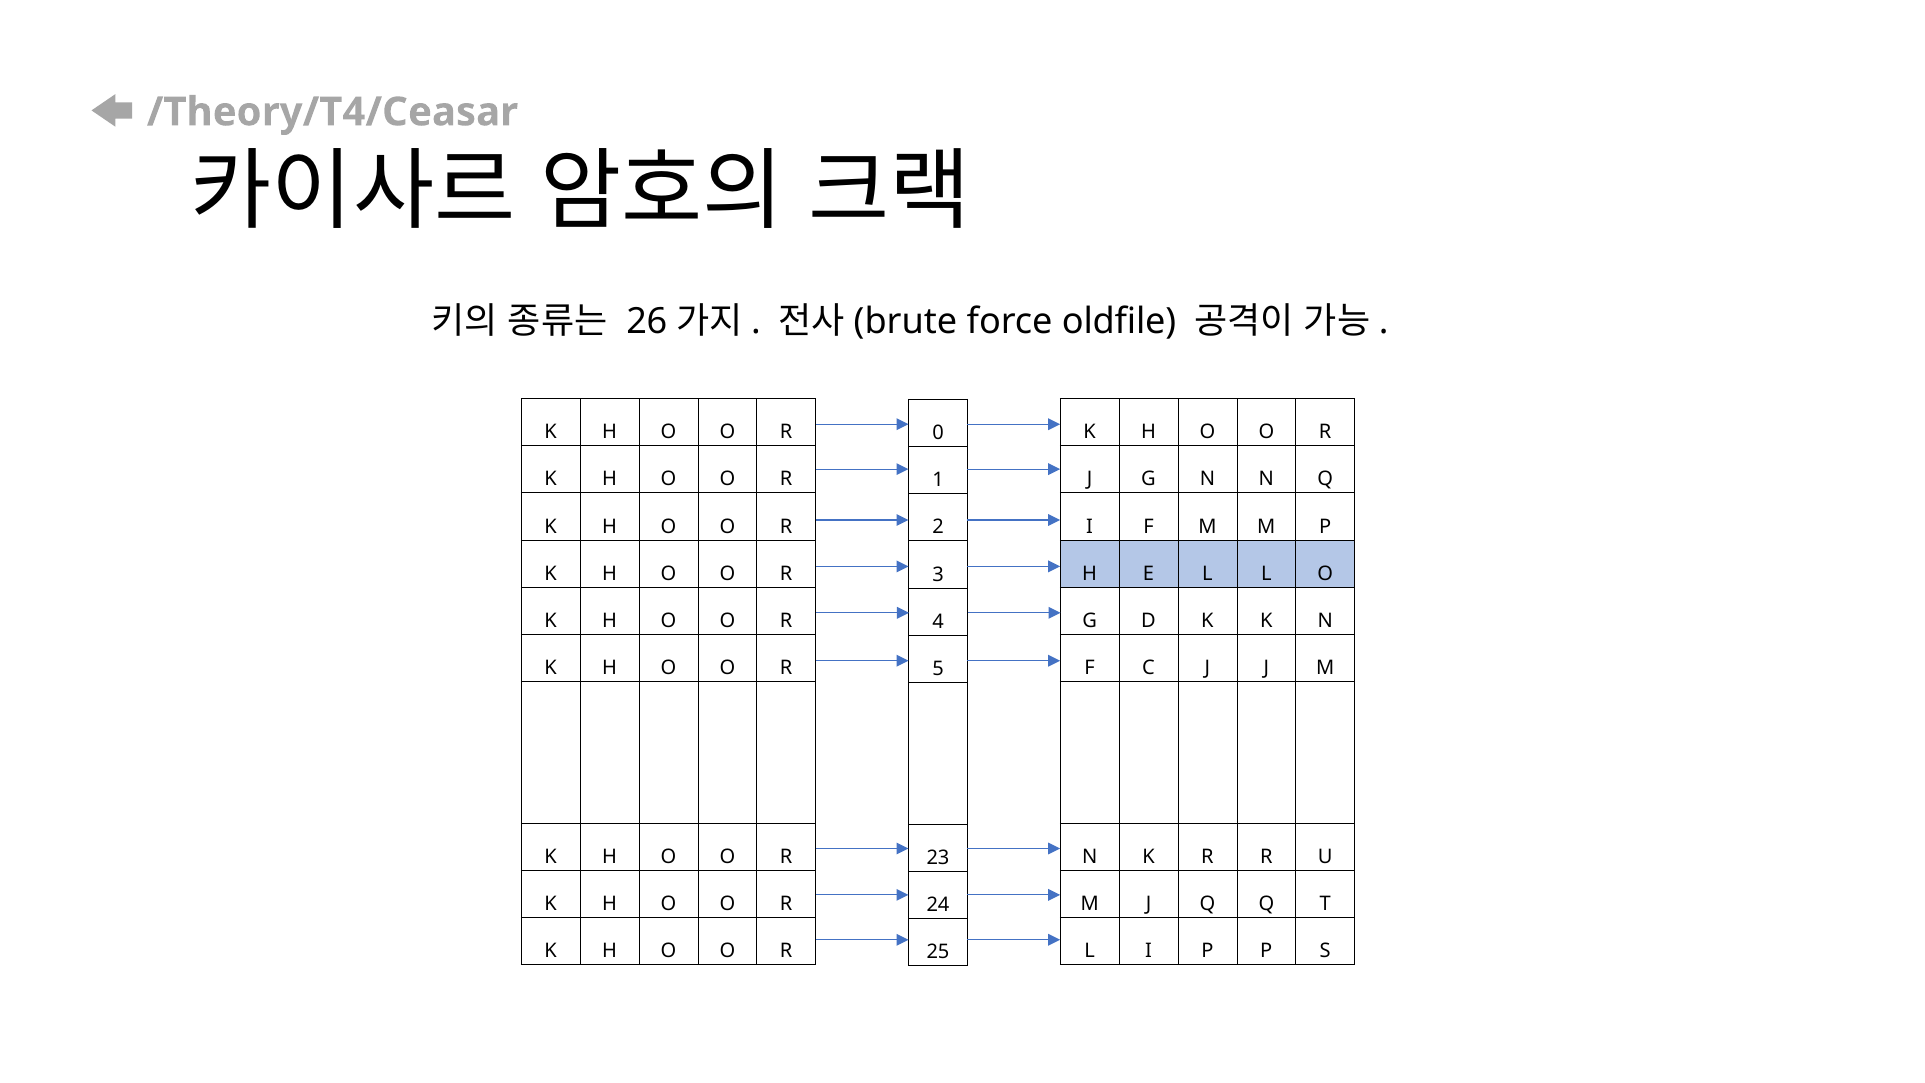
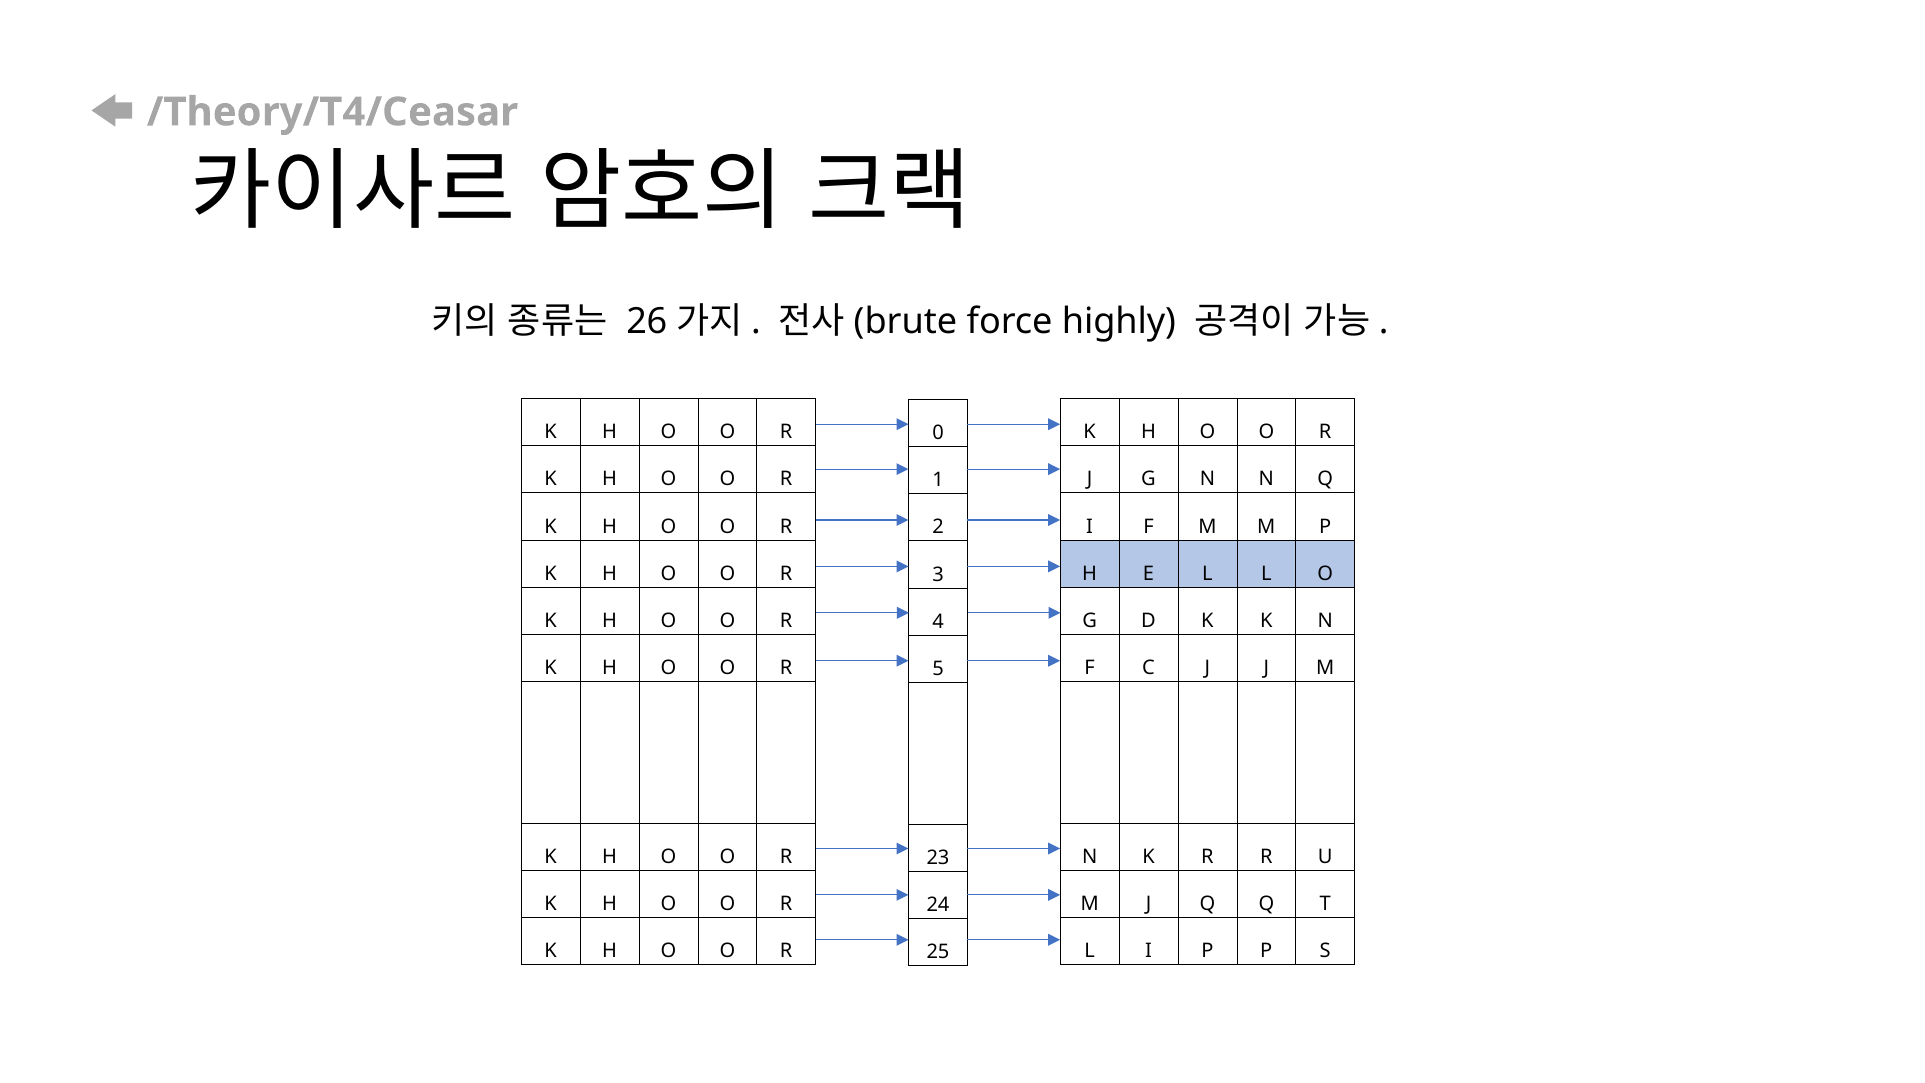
oldfile: oldfile -> highly
